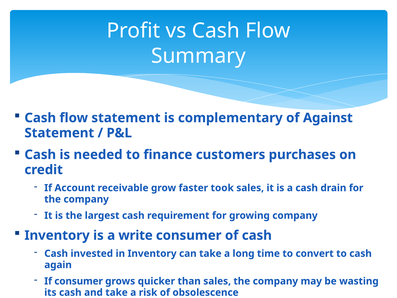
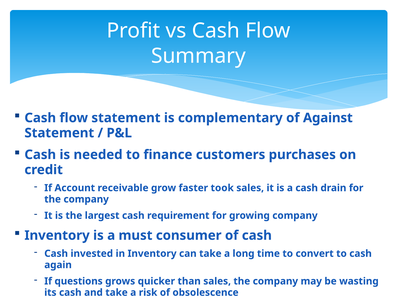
write: write -> must
If consumer: consumer -> questions
